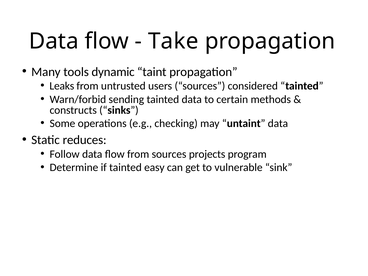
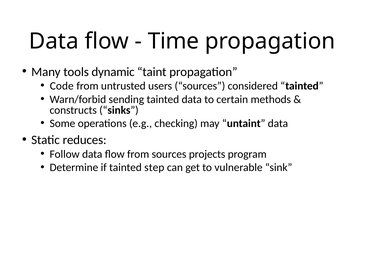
Take: Take -> Time
Leaks: Leaks -> Code
easy: easy -> step
